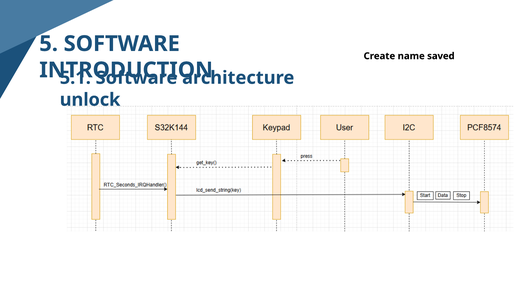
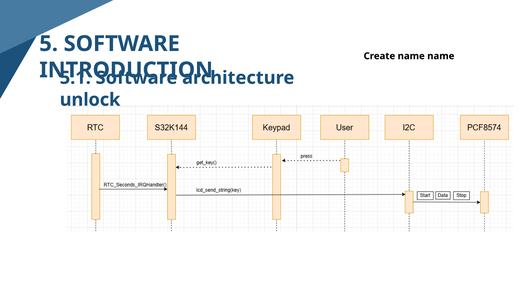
name saved: saved -> name
